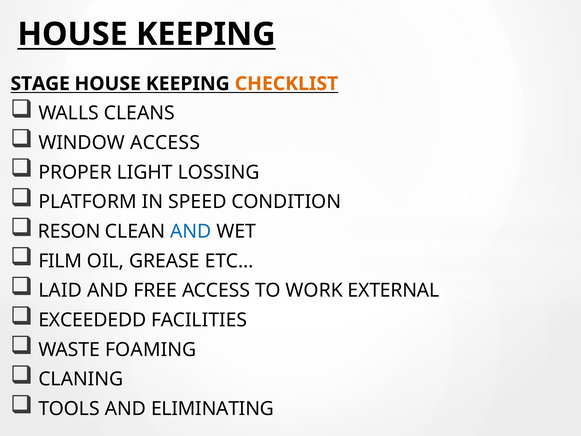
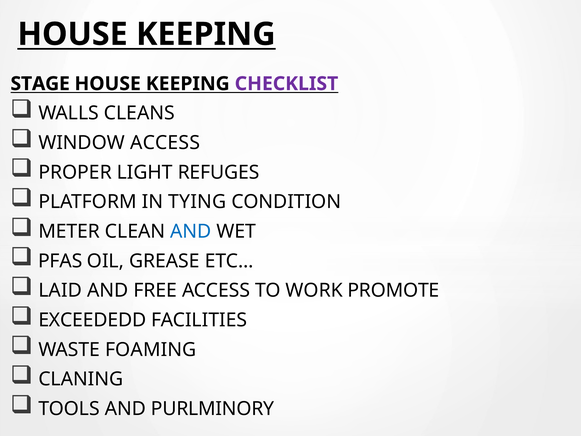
CHECKLIST colour: orange -> purple
LOSSING: LOSSING -> REFUGES
SPEED: SPEED -> TYING
RESON: RESON -> METER
FILM: FILM -> PFAS
EXTERNAL: EXTERNAL -> PROMOTE
ELIMINATING: ELIMINATING -> PURLMINORY
